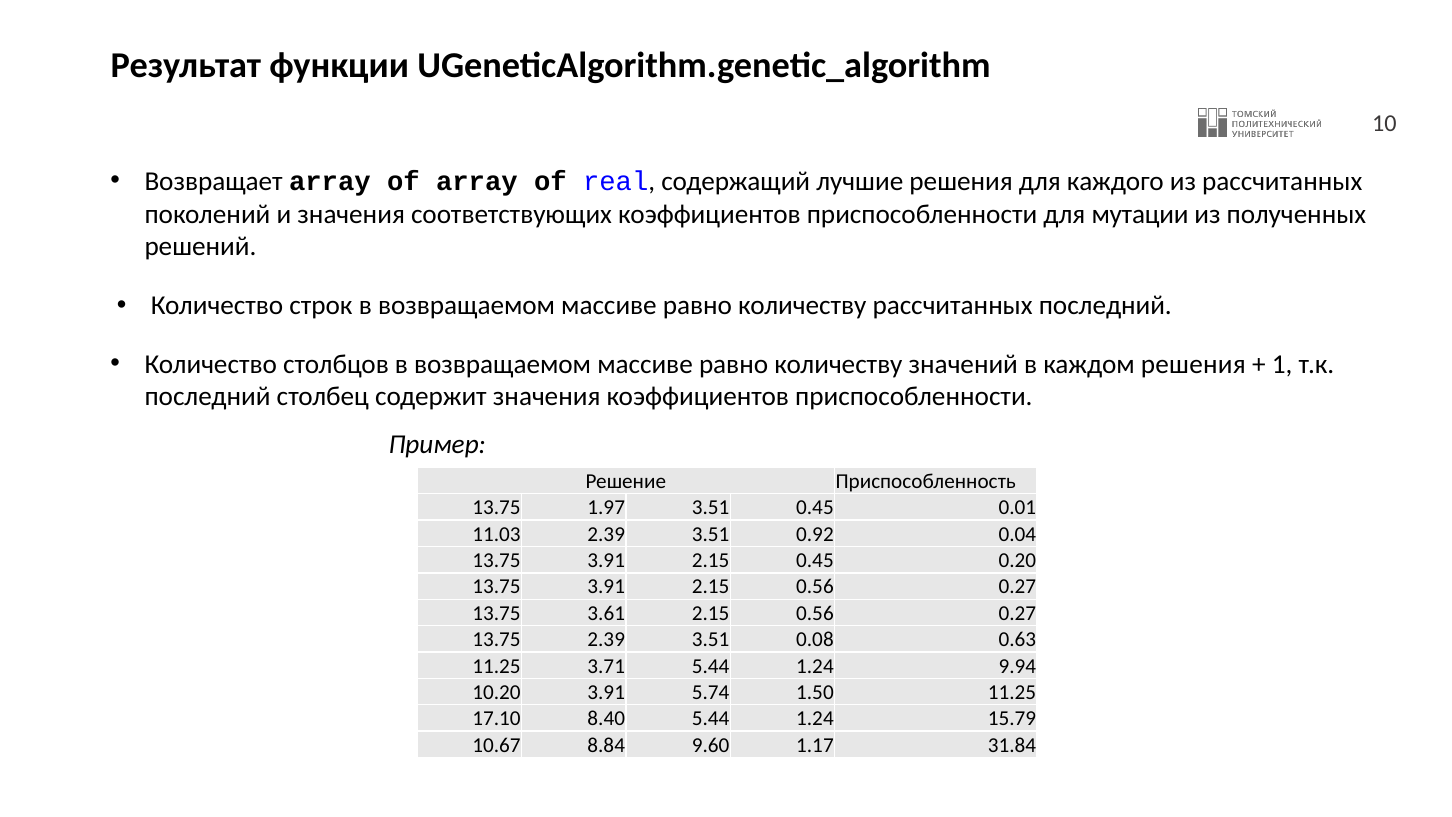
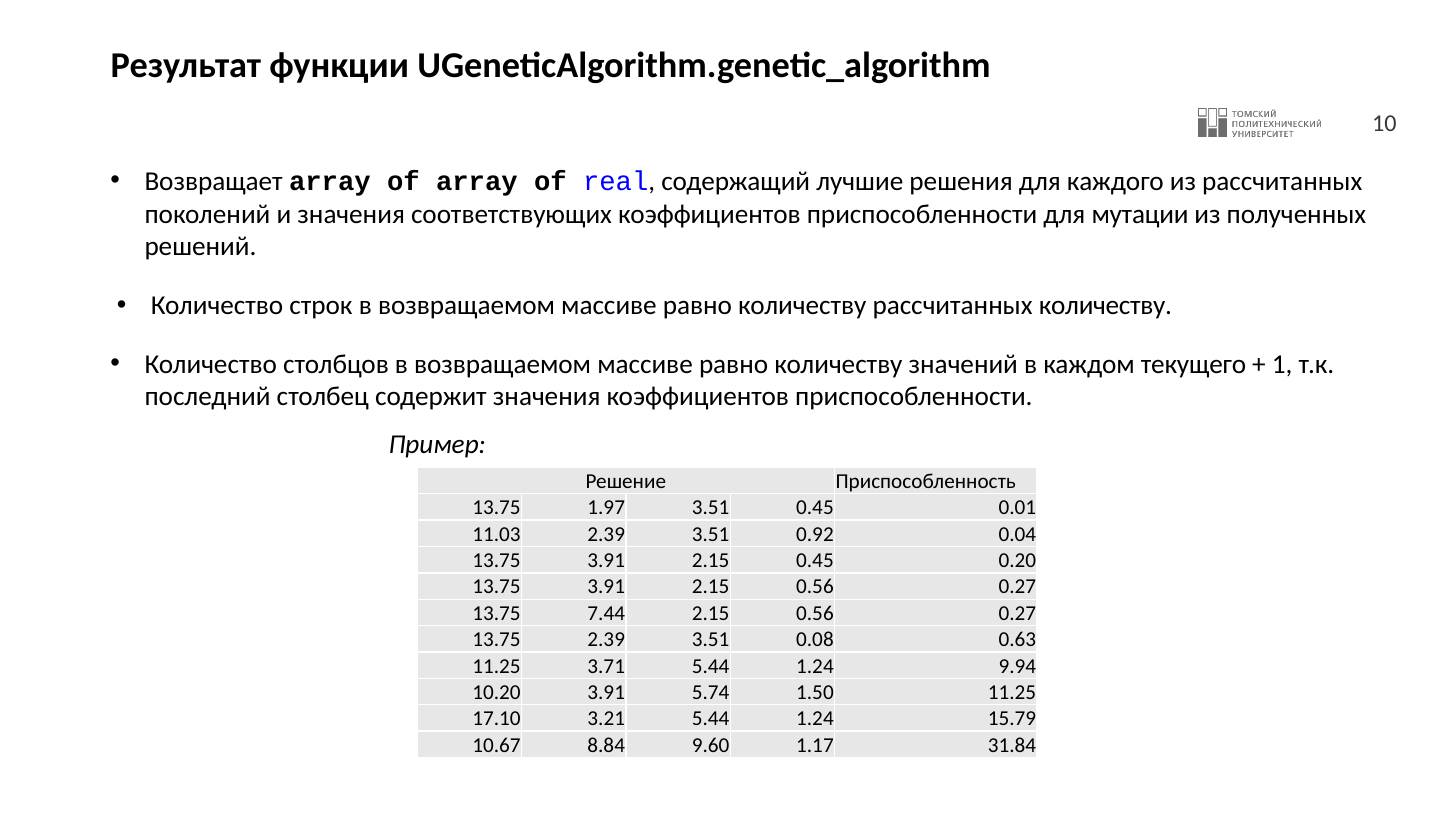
рассчитанных последний: последний -> количеству
каждом решения: решения -> текущего
3.61: 3.61 -> 7.44
8.40: 8.40 -> 3.21
